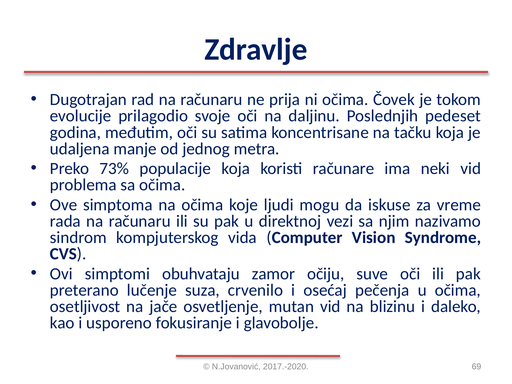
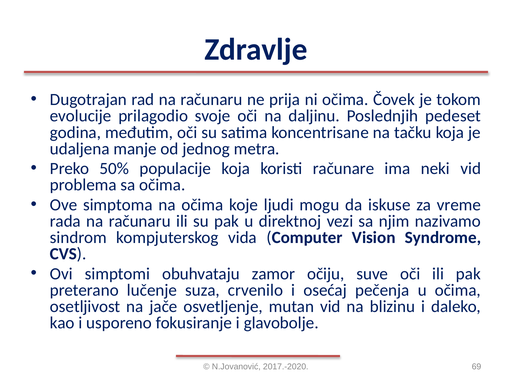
73%: 73% -> 50%
